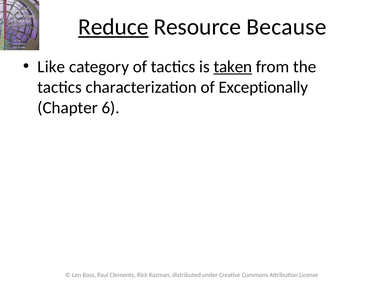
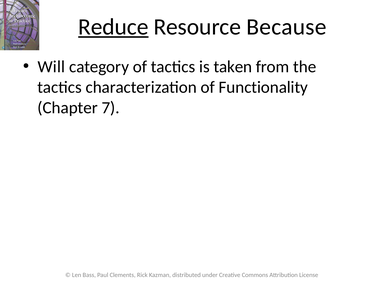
Like: Like -> Will
taken underline: present -> none
Exceptionally: Exceptionally -> Functionality
6: 6 -> 7
